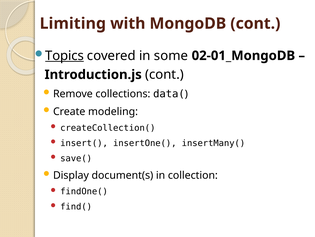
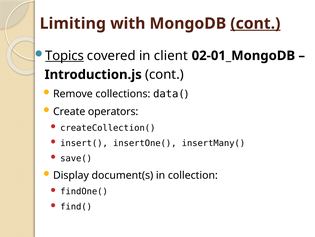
cont at (255, 23) underline: none -> present
some: some -> client
modeling: modeling -> operators
